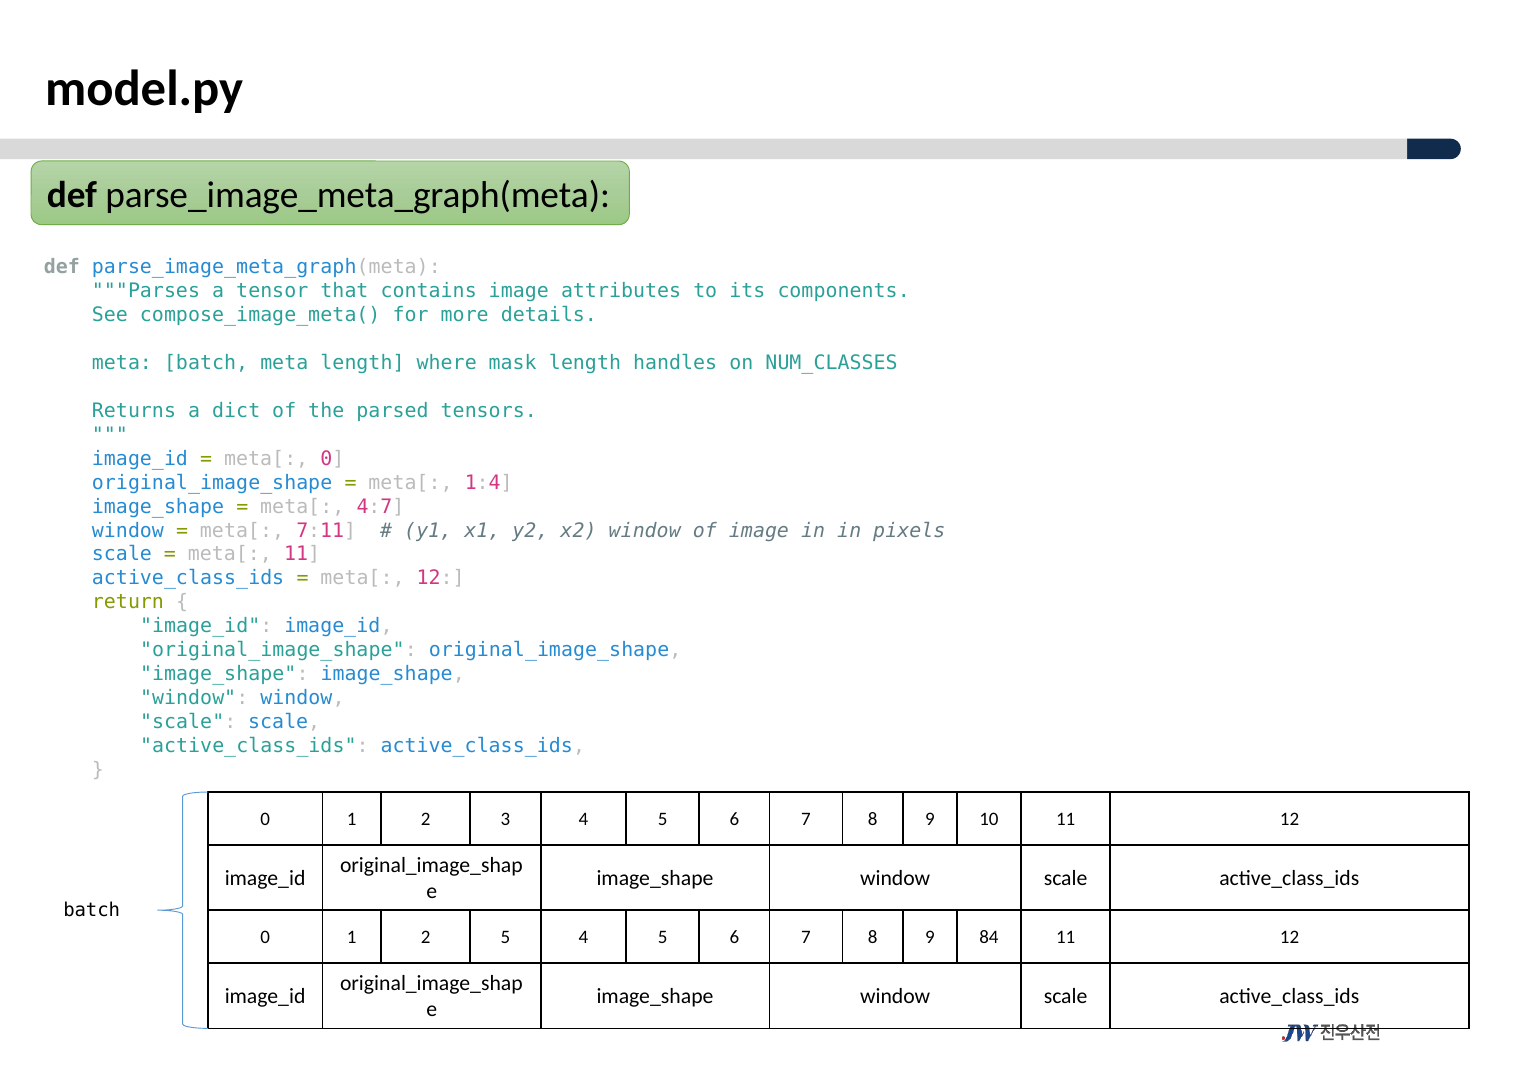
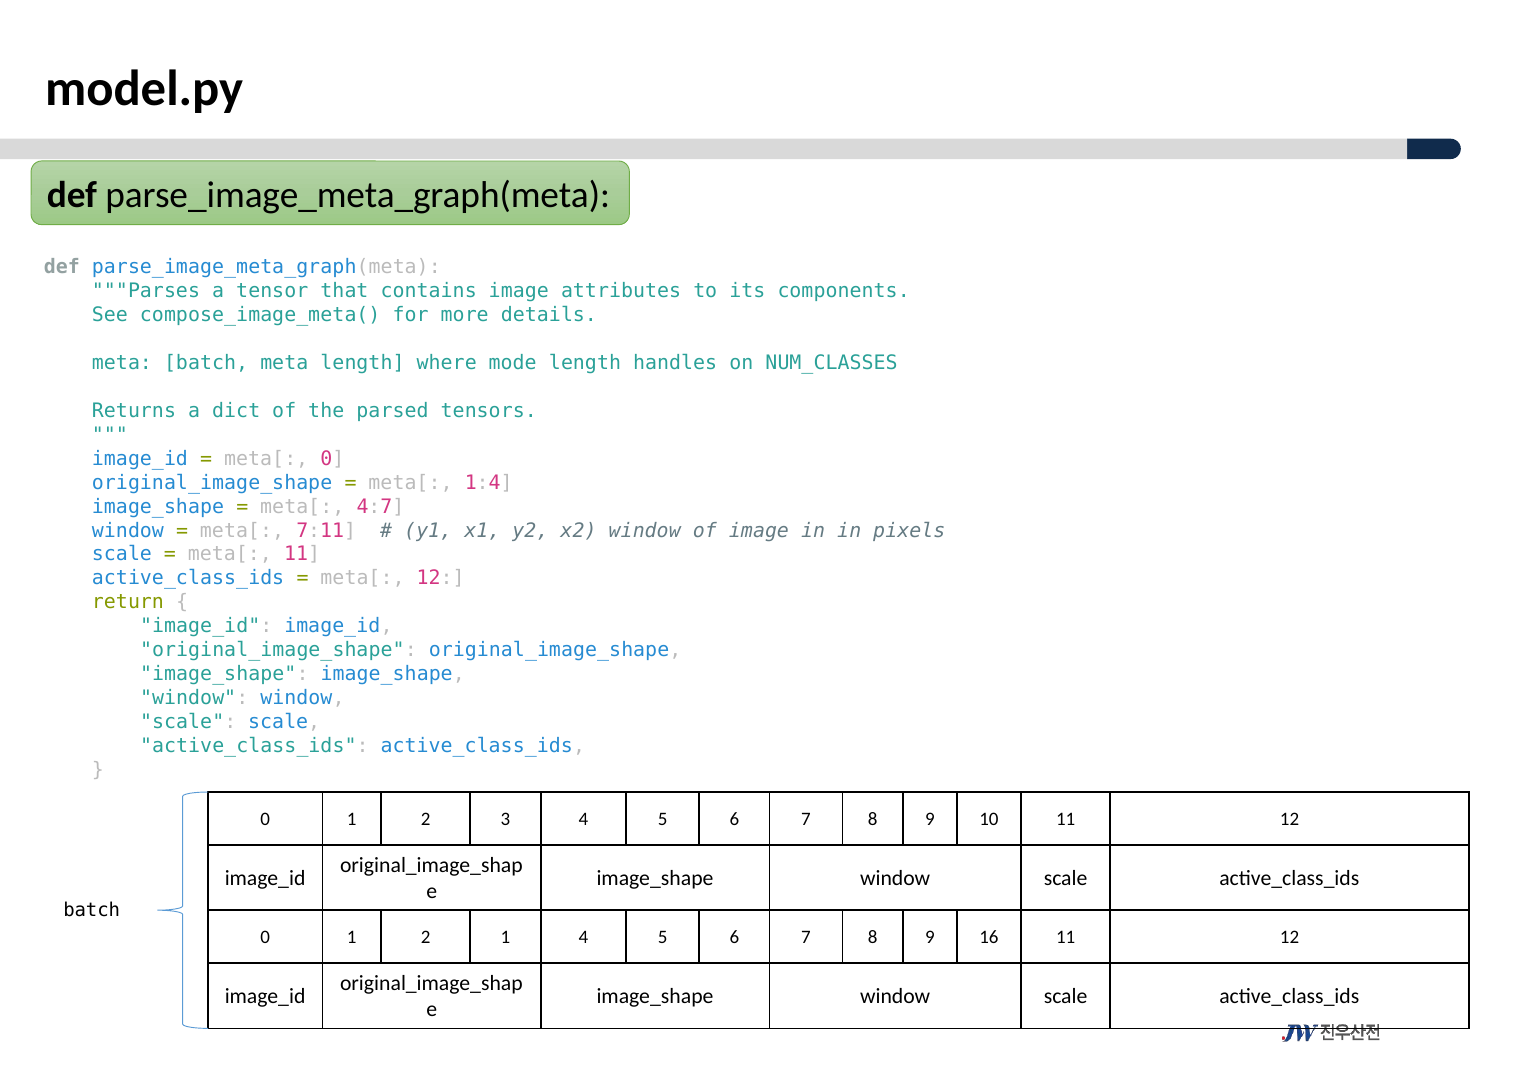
mask: mask -> mode
2 5: 5 -> 1
84: 84 -> 16
